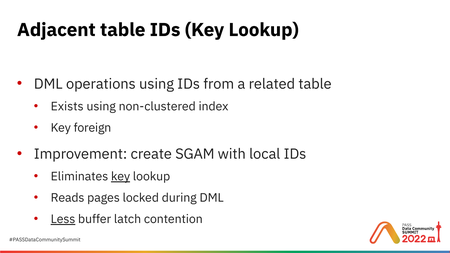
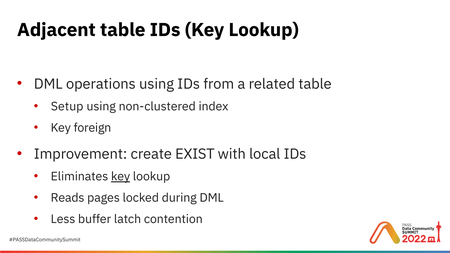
Exists: Exists -> Setup
SGAM: SGAM -> EXIST
Less underline: present -> none
